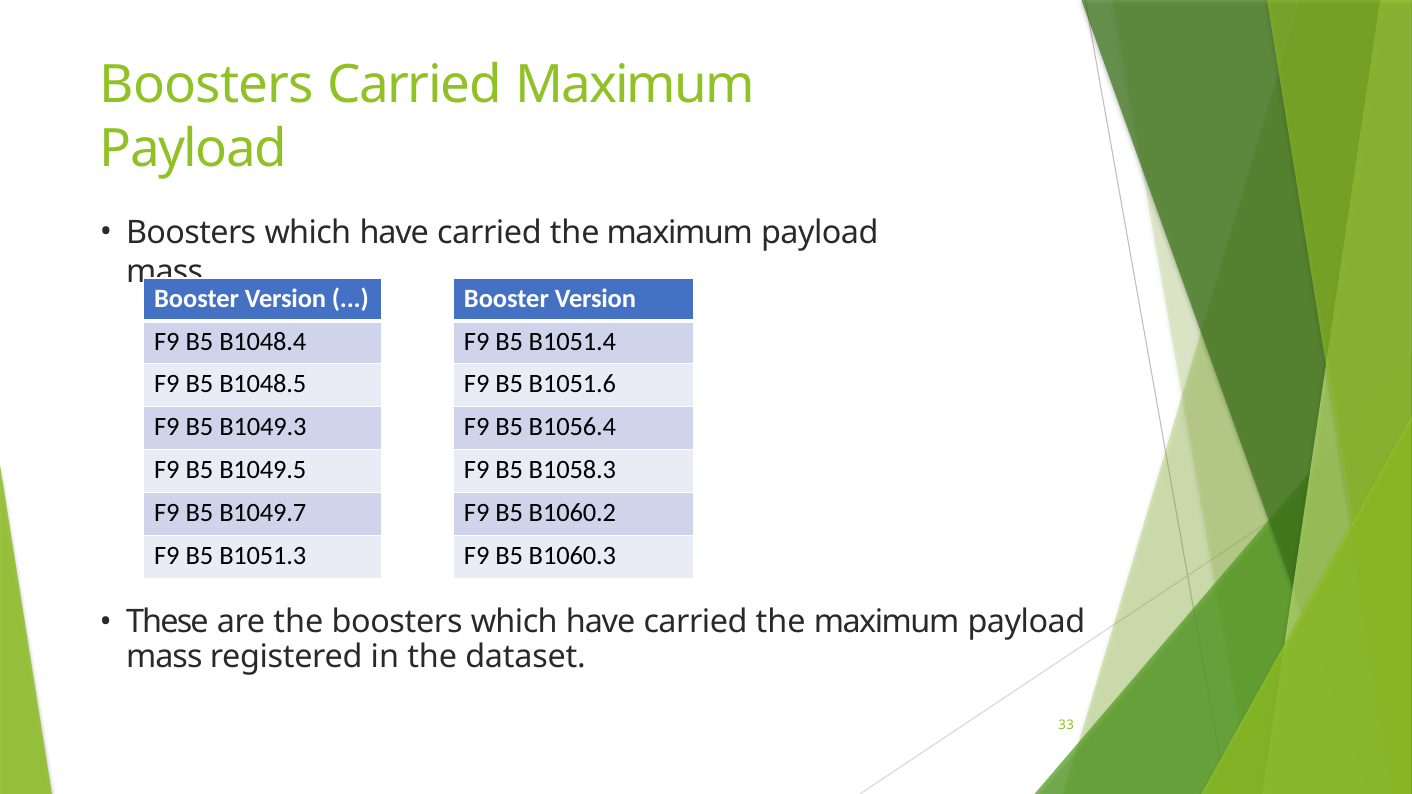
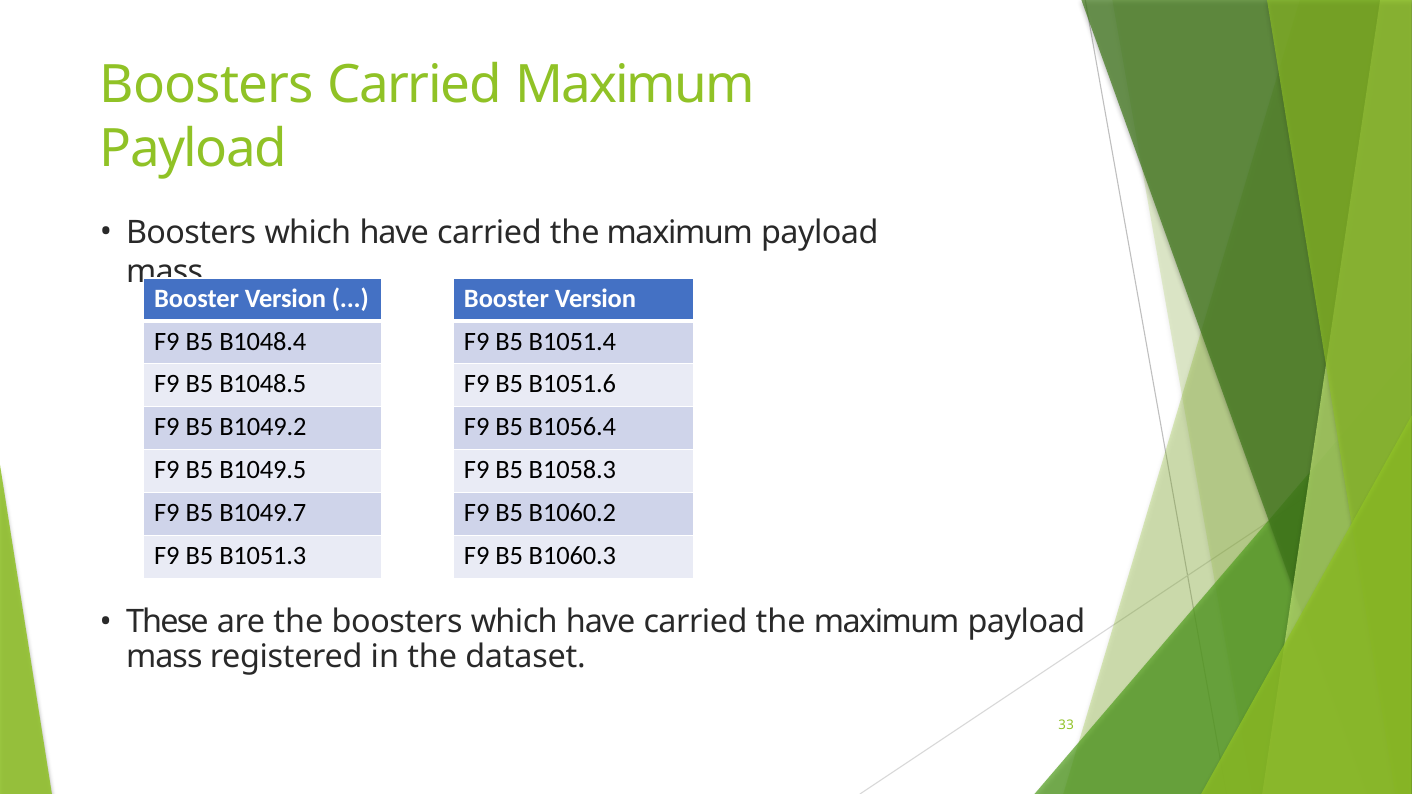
B1049.3: B1049.3 -> B1049.2
